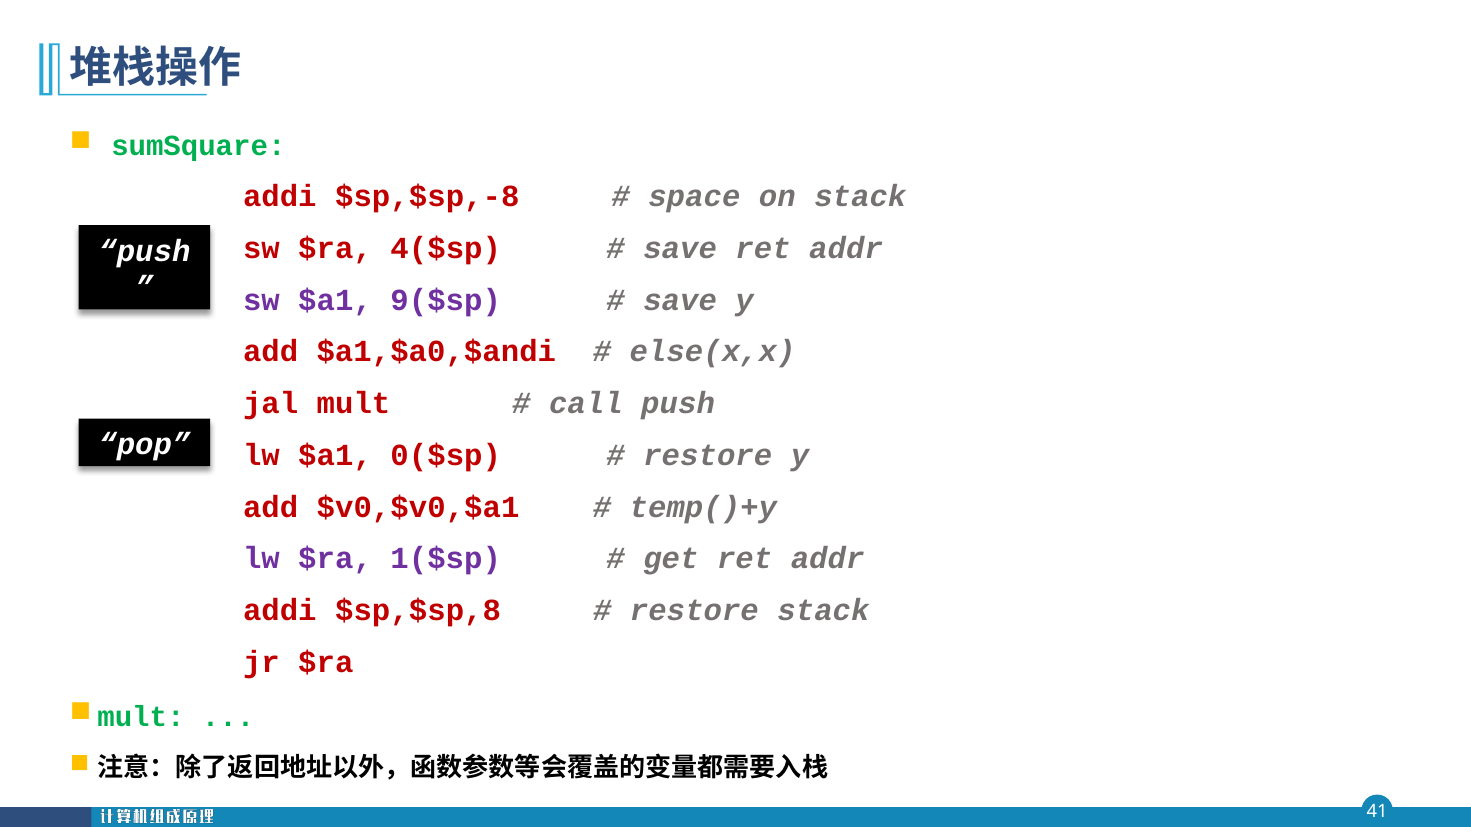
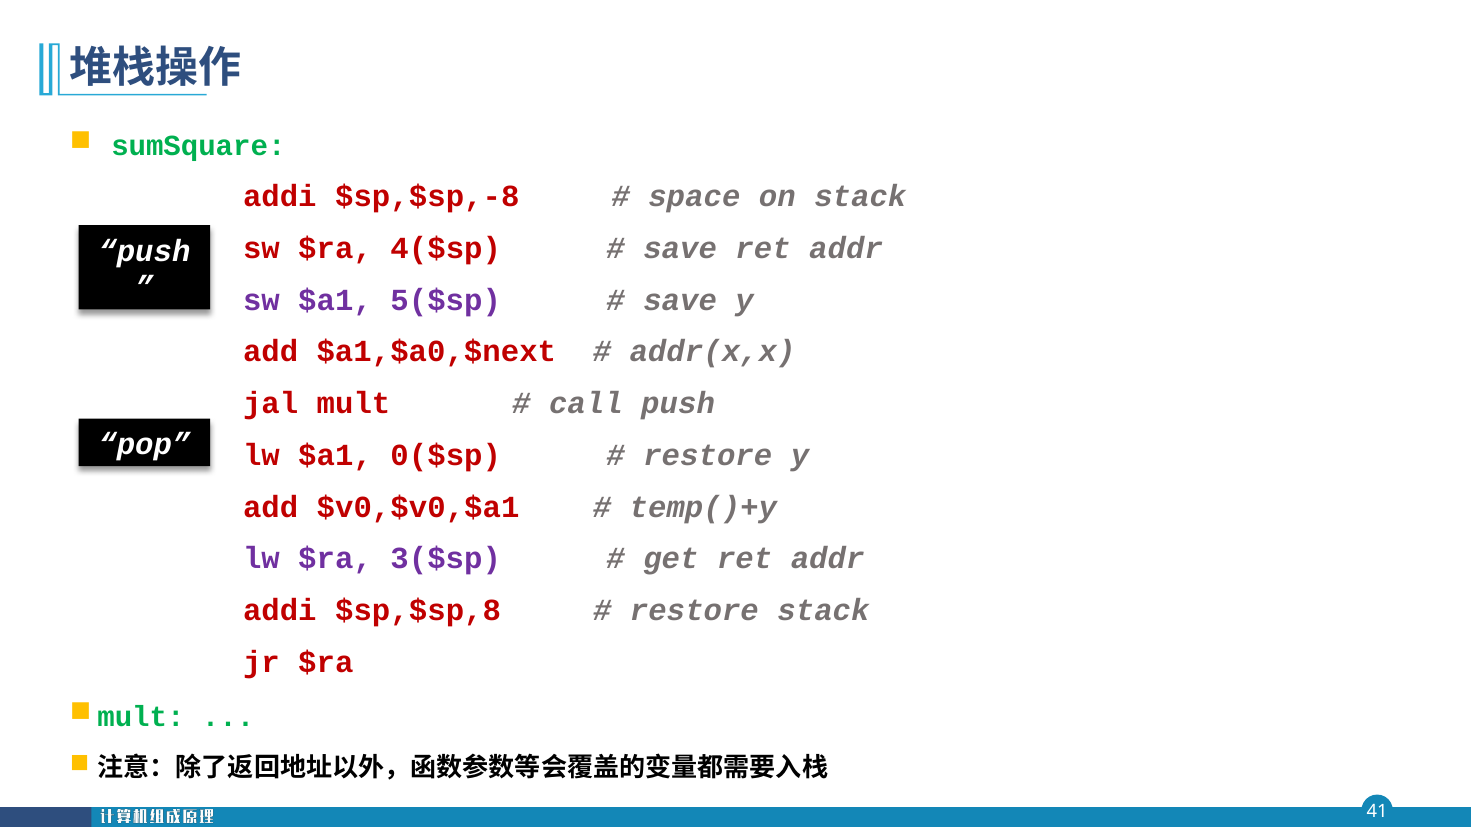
9($sp: 9($sp -> 5($sp
$a1,$a0,$andi: $a1,$a0,$andi -> $a1,$a0,$next
else(x,x: else(x,x -> addr(x,x
1($sp: 1($sp -> 3($sp
